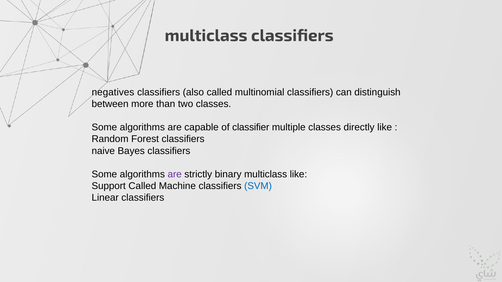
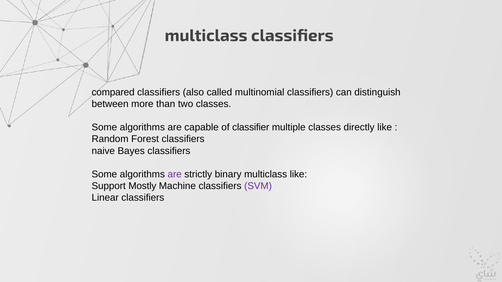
negatives: negatives -> compared
Support Called: Called -> Mostly
SVM colour: blue -> purple
